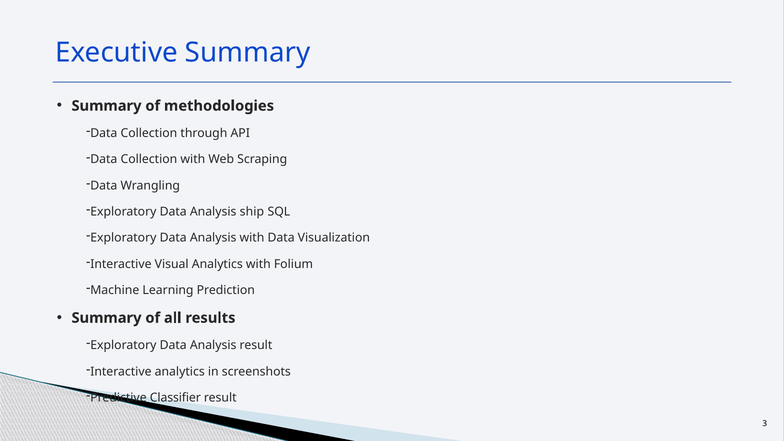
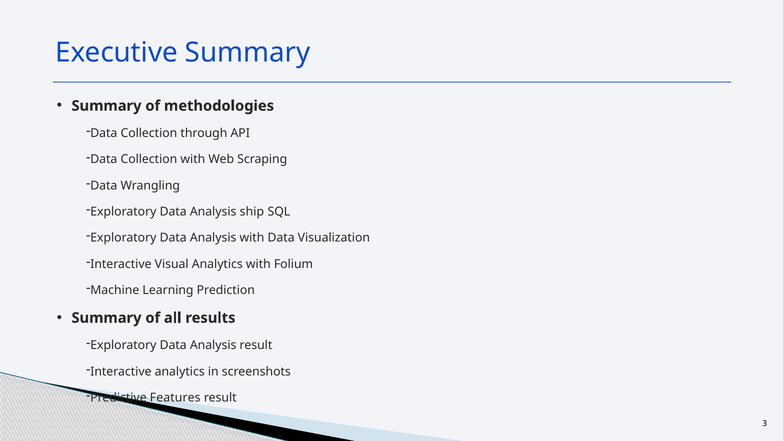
Classifier: Classifier -> Features
